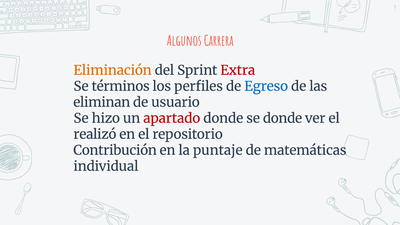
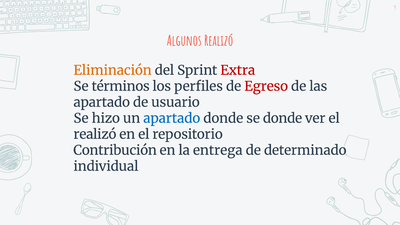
Algunos Carrera: Carrera -> Realizó
Egreso colour: blue -> red
eliminan at (102, 102): eliminan -> apartado
apartado at (172, 118) colour: red -> blue
puntaje: puntaje -> entrega
matemáticas: matemáticas -> determinado
